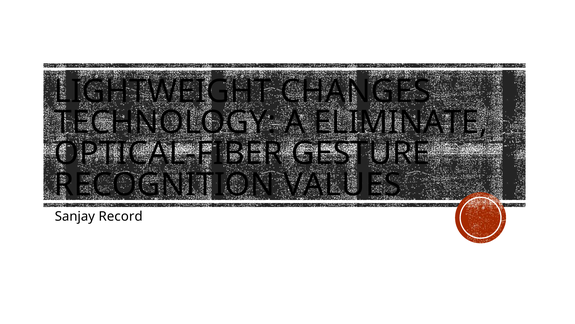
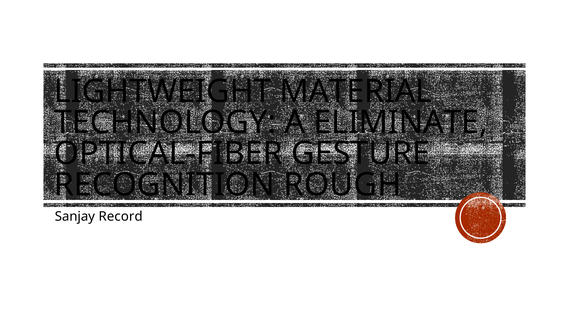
CHANGES: CHANGES -> MATERIAL
VALUES: VALUES -> ROUGH
